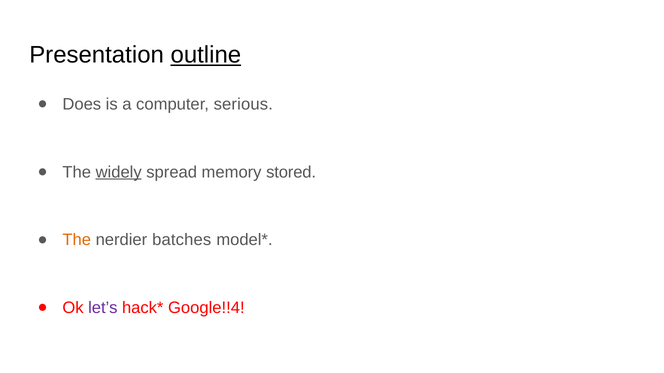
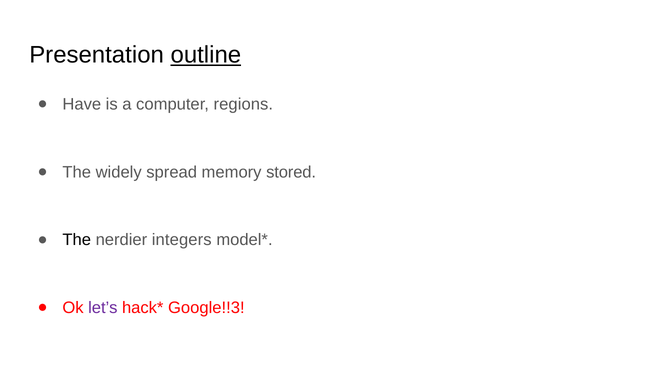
Does: Does -> Have
serious: serious -> regions
widely underline: present -> none
The at (77, 240) colour: orange -> black
batches: batches -> integers
Google!!4: Google!!4 -> Google!!3
